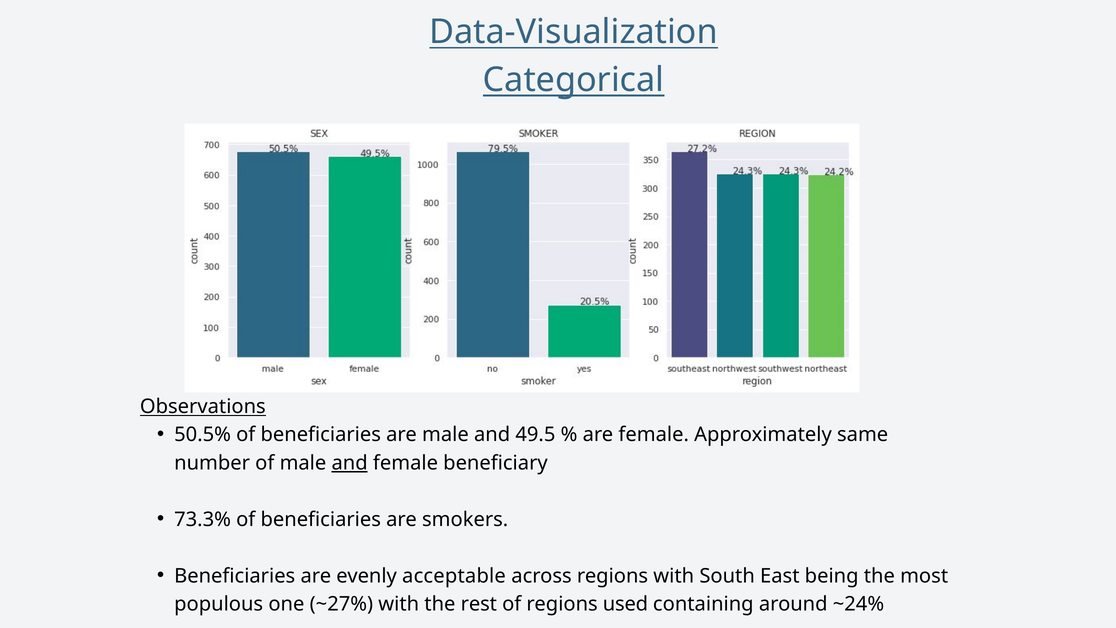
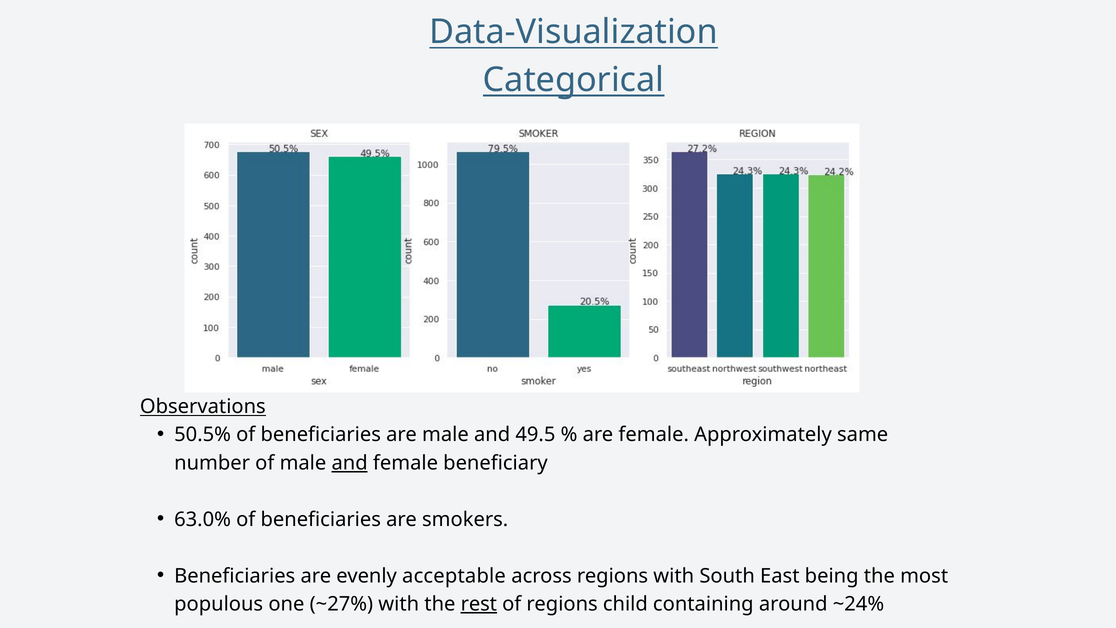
73.3%: 73.3% -> 63.0%
rest underline: none -> present
used: used -> child
